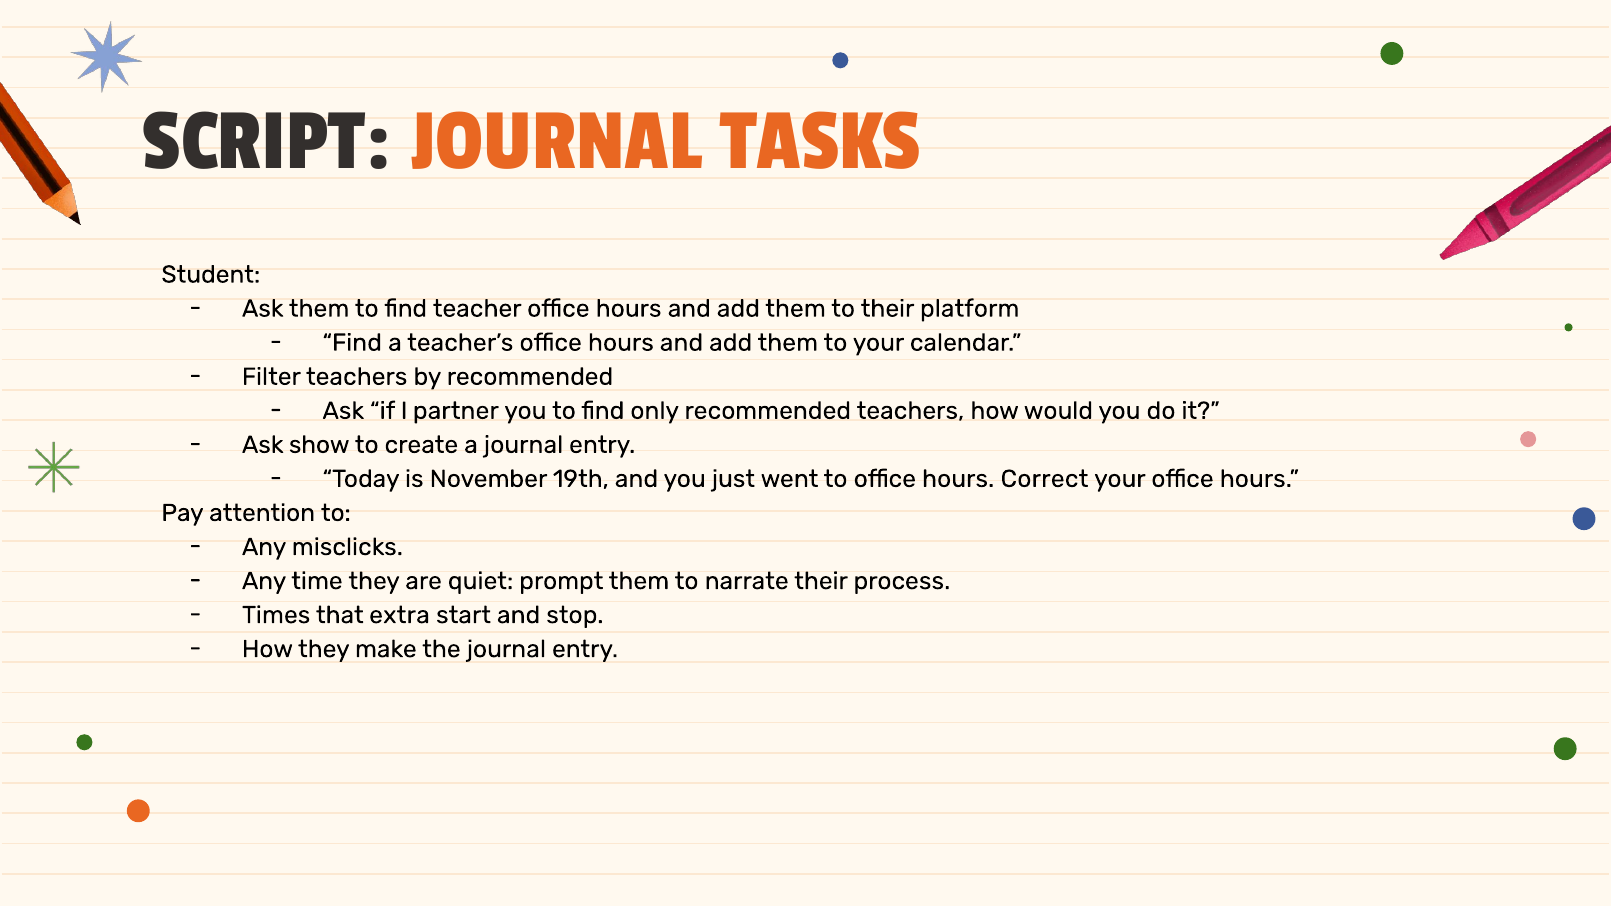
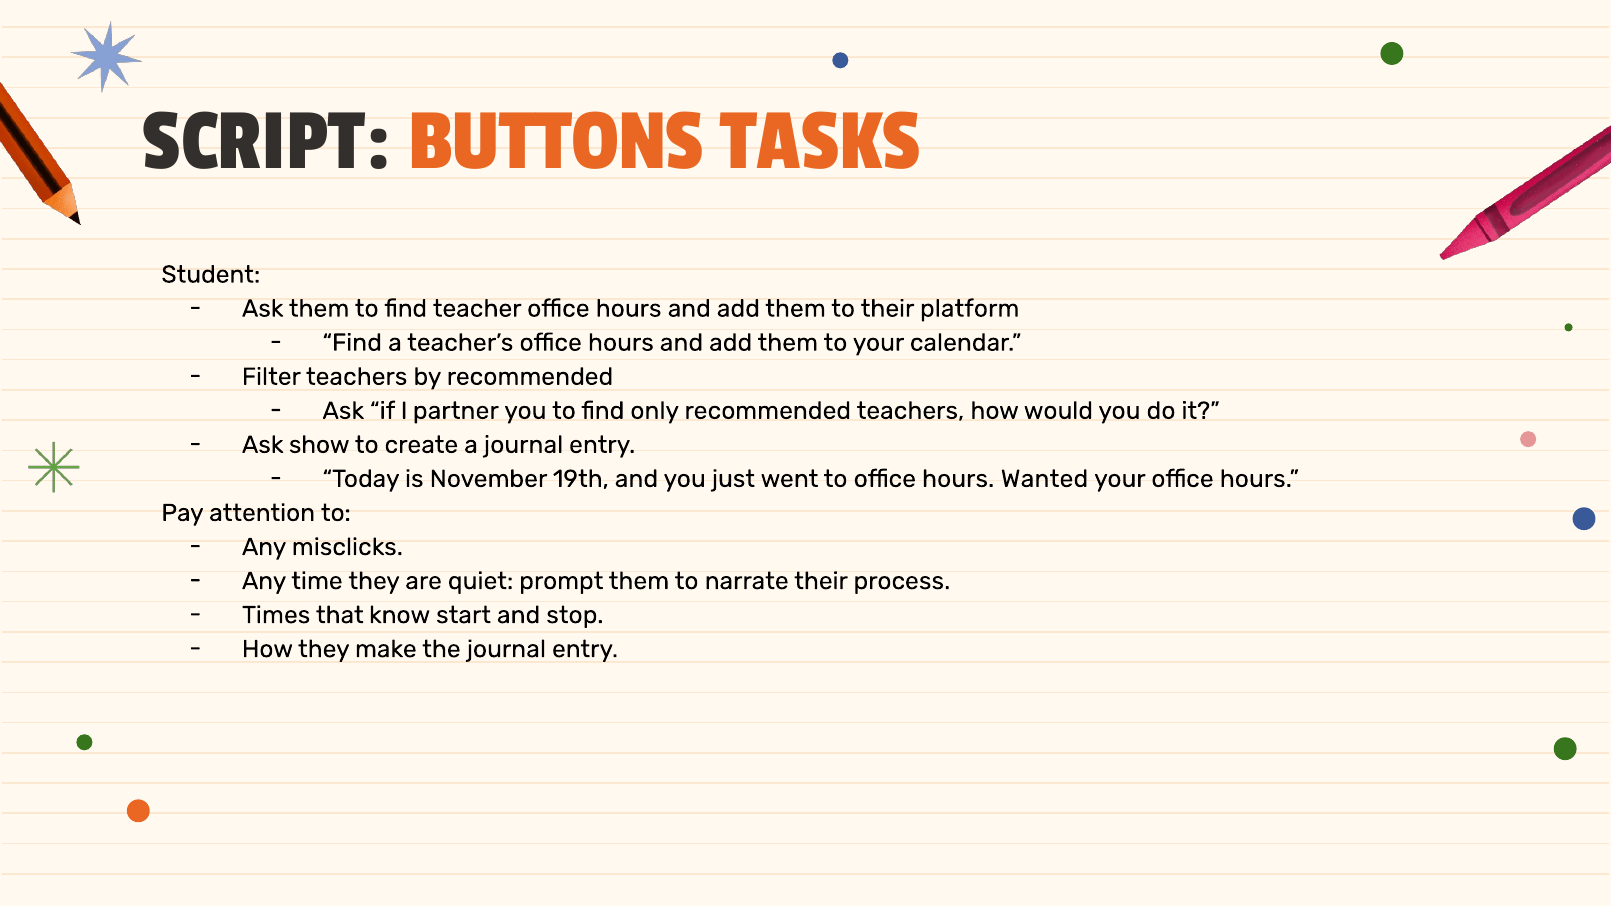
SCRIPT JOURNAL: JOURNAL -> BUTTONS
Correct: Correct -> Wanted
extra: extra -> know
